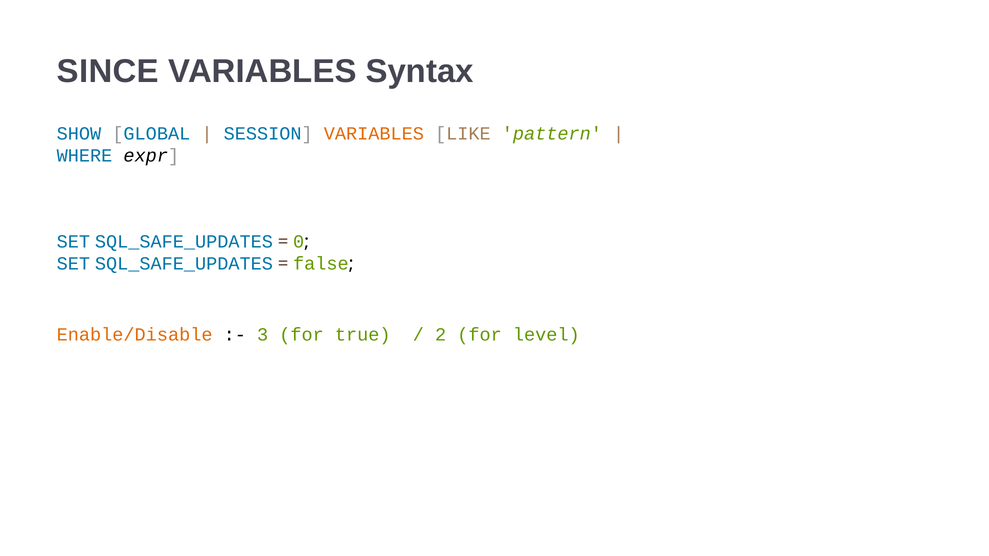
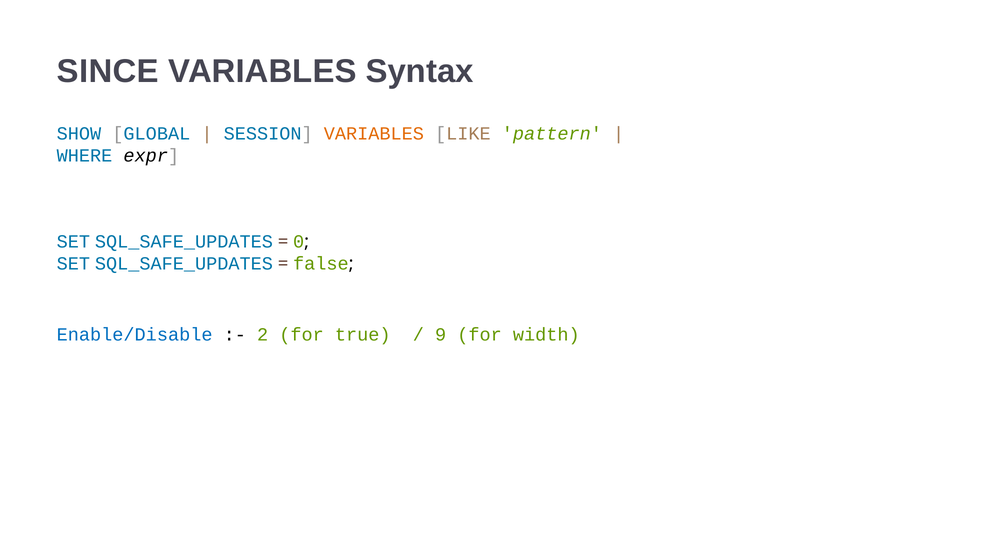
Enable/Disable colour: orange -> blue
3: 3 -> 2
2: 2 -> 9
level: level -> width
